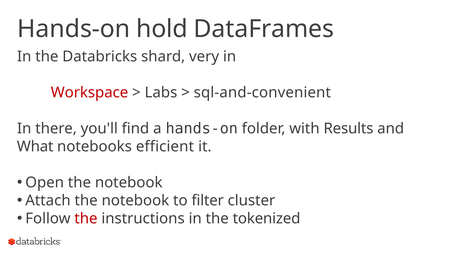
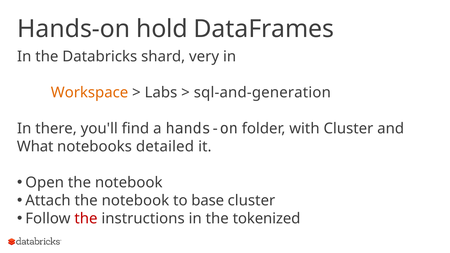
Workspace colour: red -> orange
sql-and-convenient: sql-and-convenient -> sql-and-generation
with Results: Results -> Cluster
efficient: efficient -> detailed
filter: filter -> base
